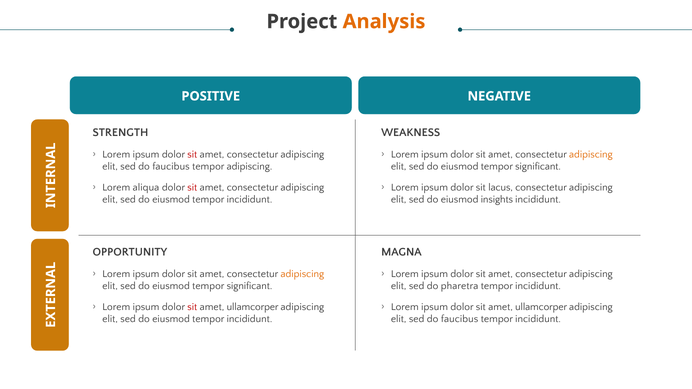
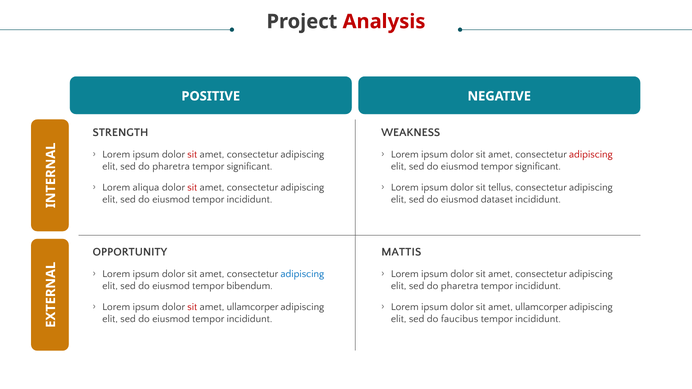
Analysis colour: orange -> red
adipiscing at (591, 155) colour: orange -> red
faucibus at (171, 167): faucibus -> pharetra
adipiscing at (249, 167): adipiscing -> significant
lacus: lacus -> tellus
insights: insights -> dataset
MAGNA: MAGNA -> MATTIS
adipiscing at (302, 274) colour: orange -> blue
significant at (249, 286): significant -> bibendum
